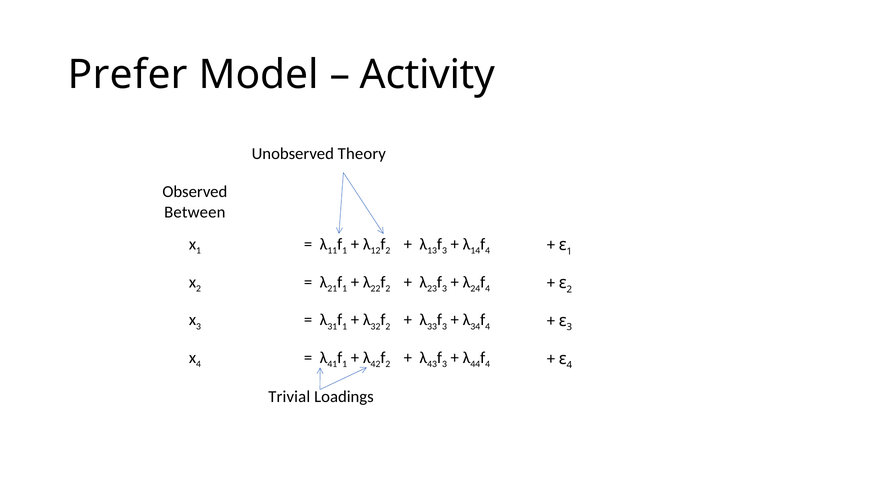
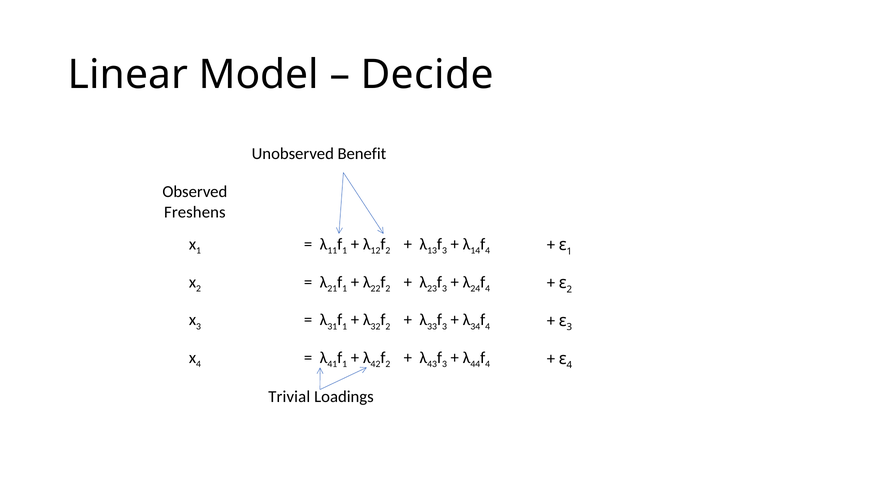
Prefer: Prefer -> Linear
Activity: Activity -> Decide
Theory: Theory -> Benefit
Between: Between -> Freshens
